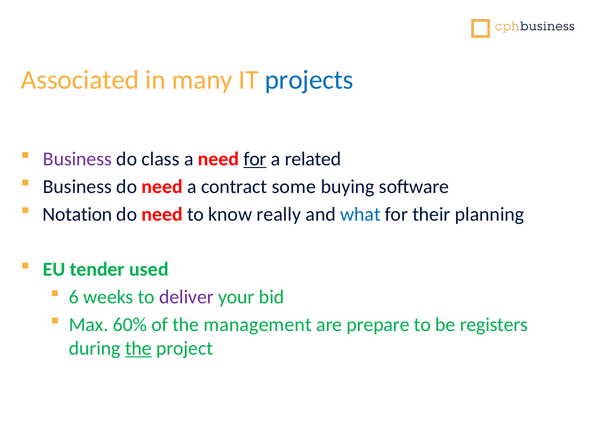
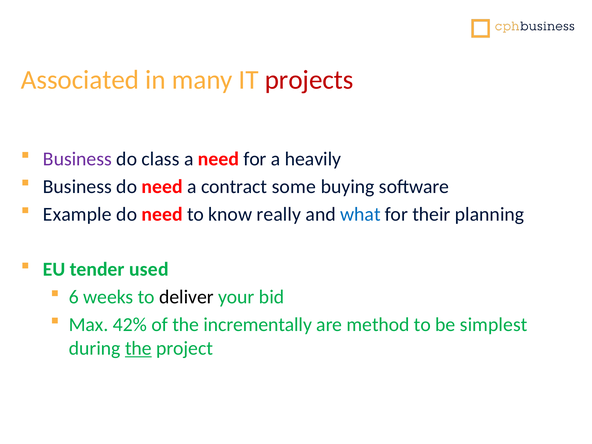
projects colour: blue -> red
for at (255, 159) underline: present -> none
related: related -> heavily
Notation: Notation -> Example
deliver colour: purple -> black
60%: 60% -> 42%
management: management -> incrementally
prepare: prepare -> method
registers: registers -> simplest
